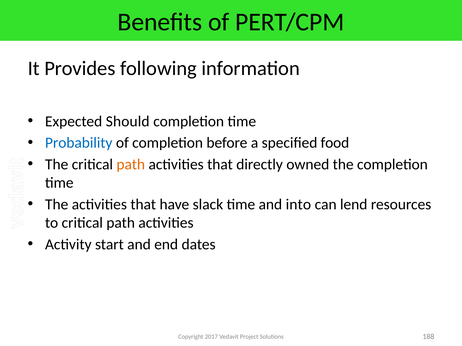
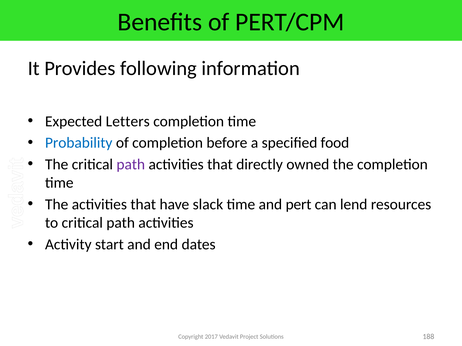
Should: Should -> Letters
path at (131, 165) colour: orange -> purple
into: into -> pert
